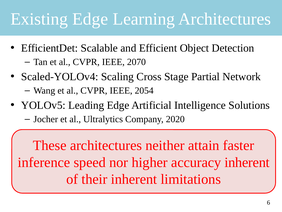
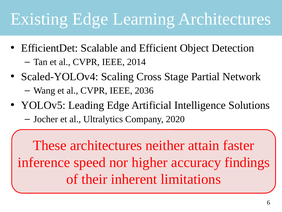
2070: 2070 -> 2014
2054: 2054 -> 2036
accuracy inherent: inherent -> findings
